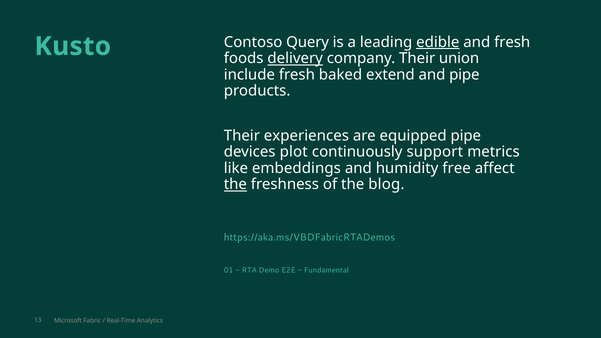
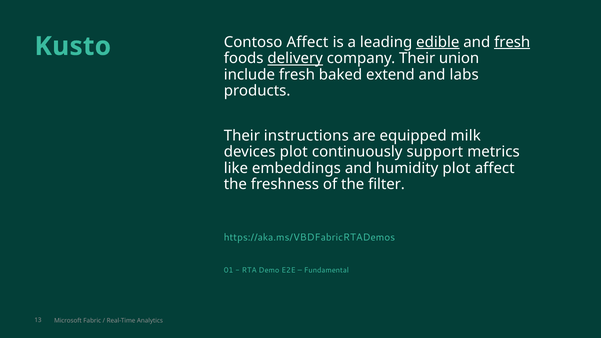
Contoso Query: Query -> Affect
fresh at (512, 42) underline: none -> present
and pipe: pipe -> labs
experiences: experiences -> instructions
equipped pipe: pipe -> milk
humidity free: free -> plot
the at (235, 184) underline: present -> none
blog: blog -> filter
